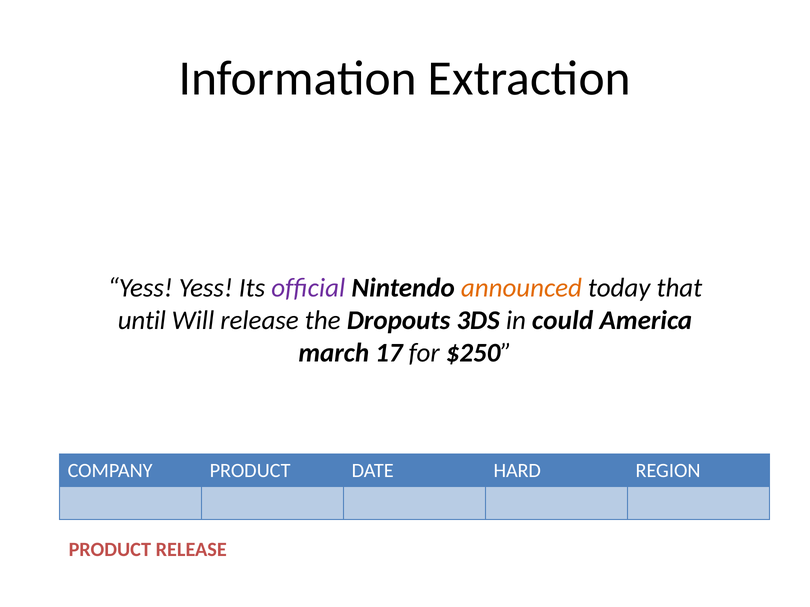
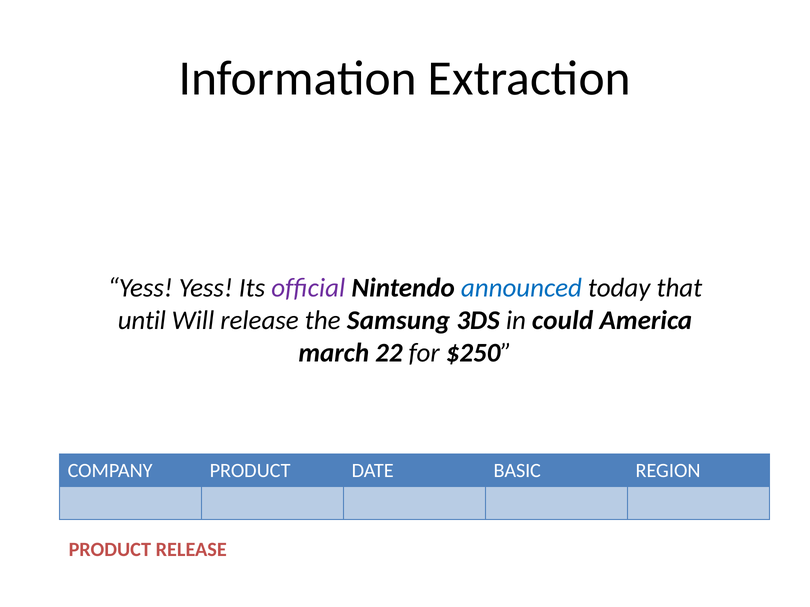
announced colour: orange -> blue
Dropouts: Dropouts -> Samsung
17: 17 -> 22
HARD: HARD -> BASIC
